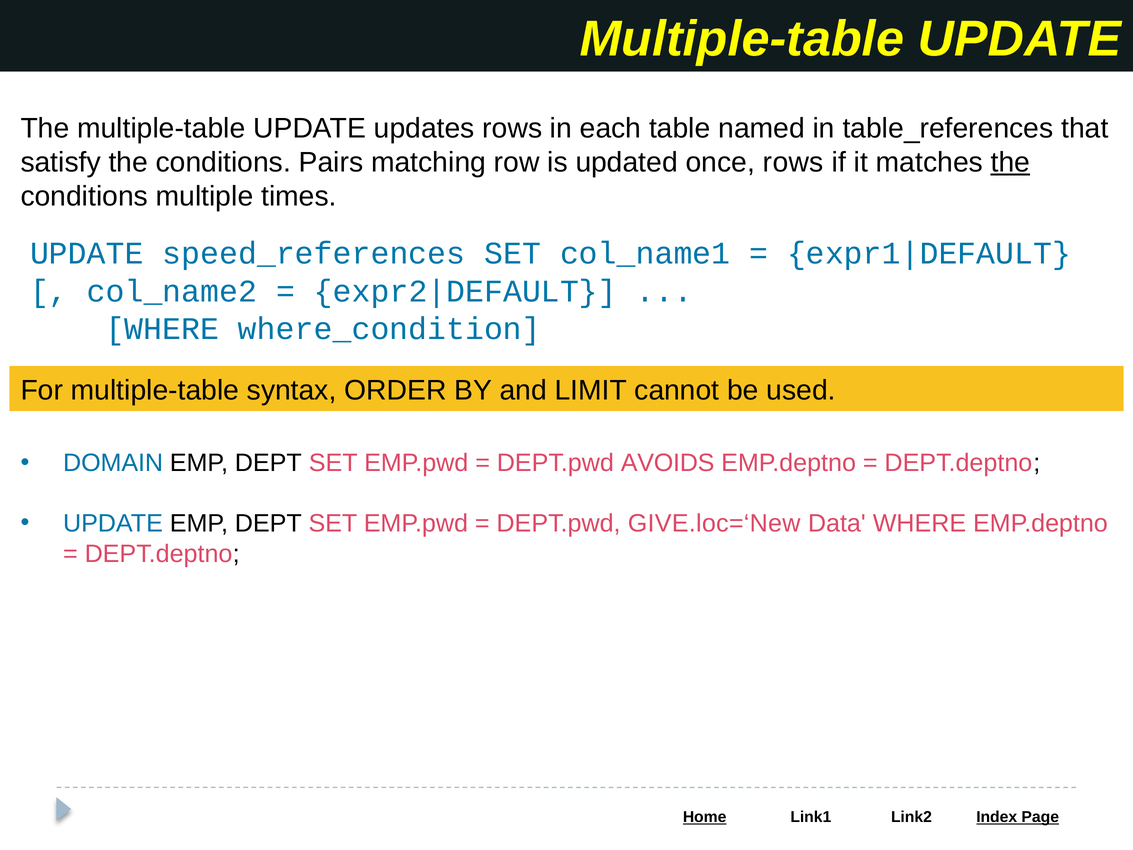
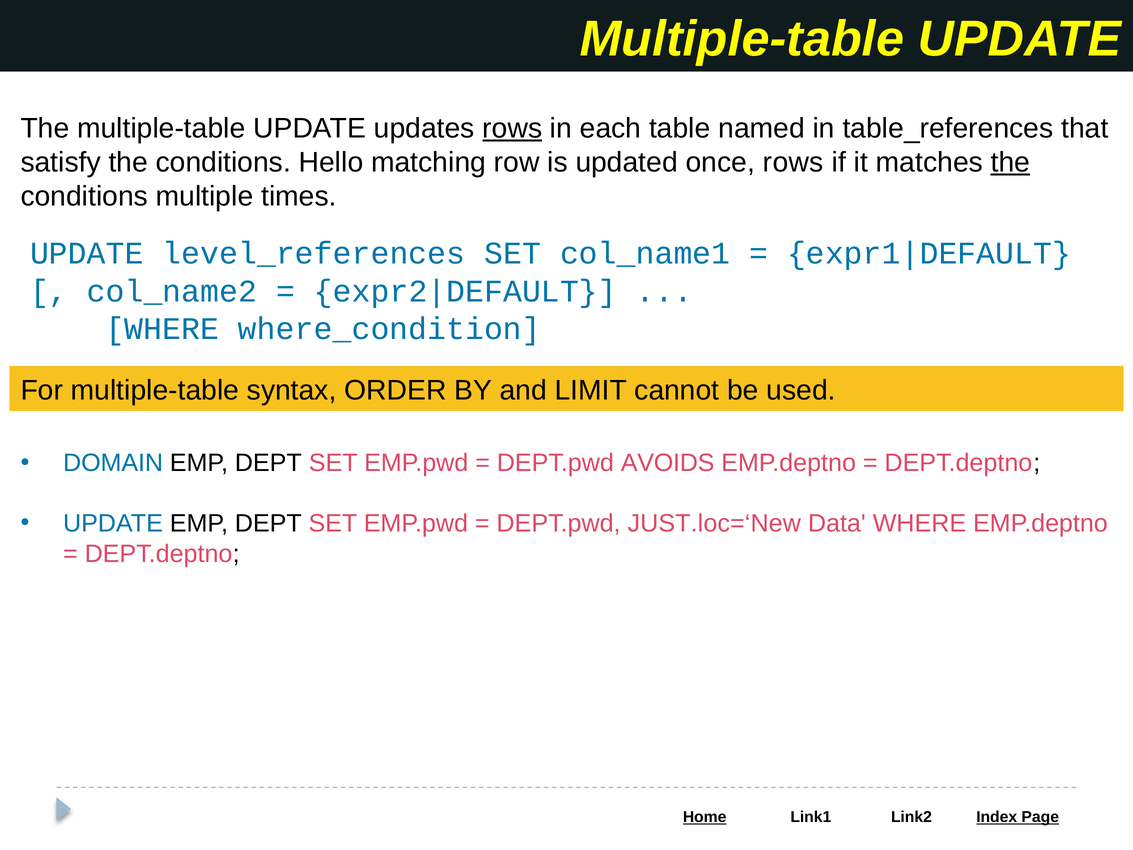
rows at (512, 128) underline: none -> present
Pairs: Pairs -> Hello
speed_references: speed_references -> level_references
GIVE.loc=‘New: GIVE.loc=‘New -> JUST.loc=‘New
